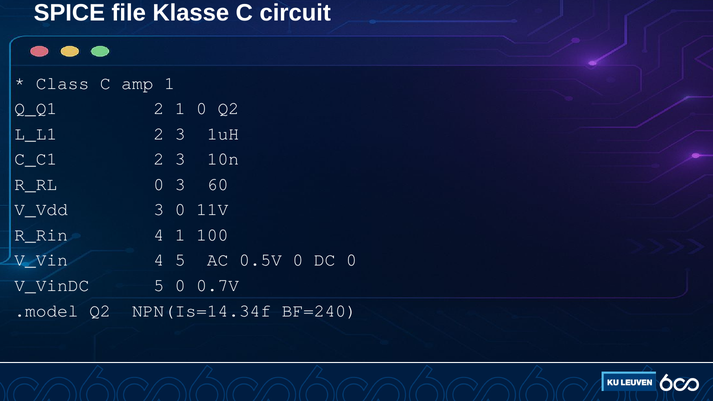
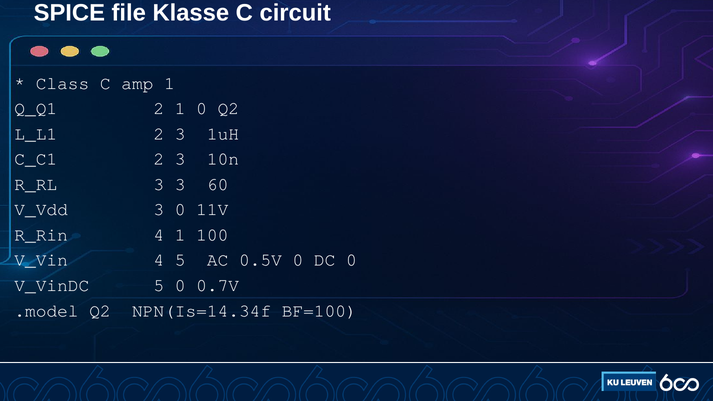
R_RL 0: 0 -> 3
BF=240: BF=240 -> BF=100
